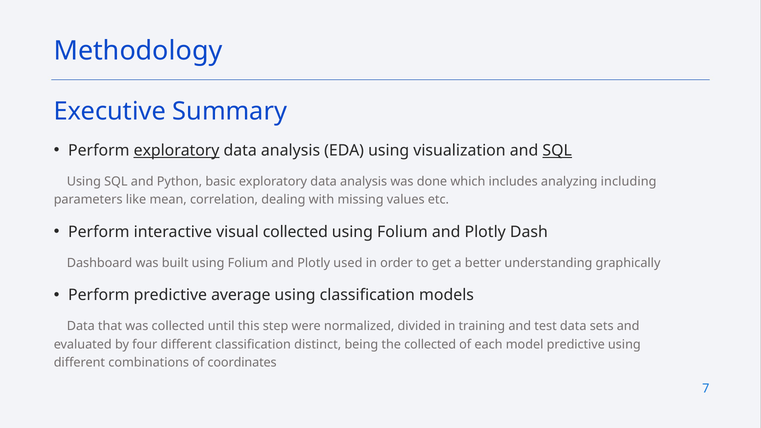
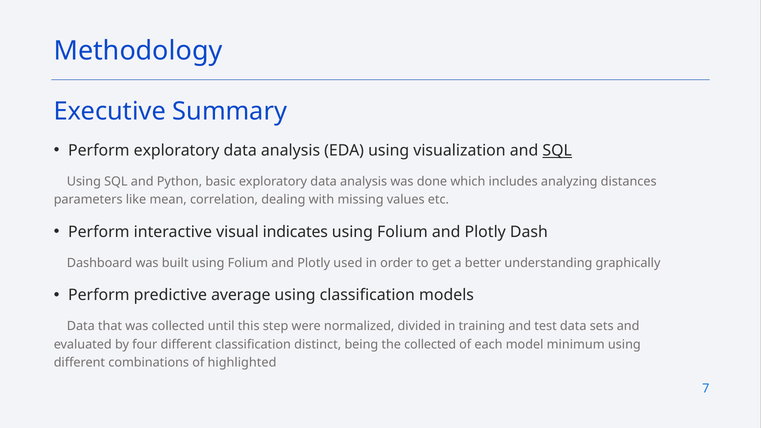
exploratory at (177, 151) underline: present -> none
including: including -> distances
visual collected: collected -> indicates
model predictive: predictive -> minimum
coordinates: coordinates -> highlighted
